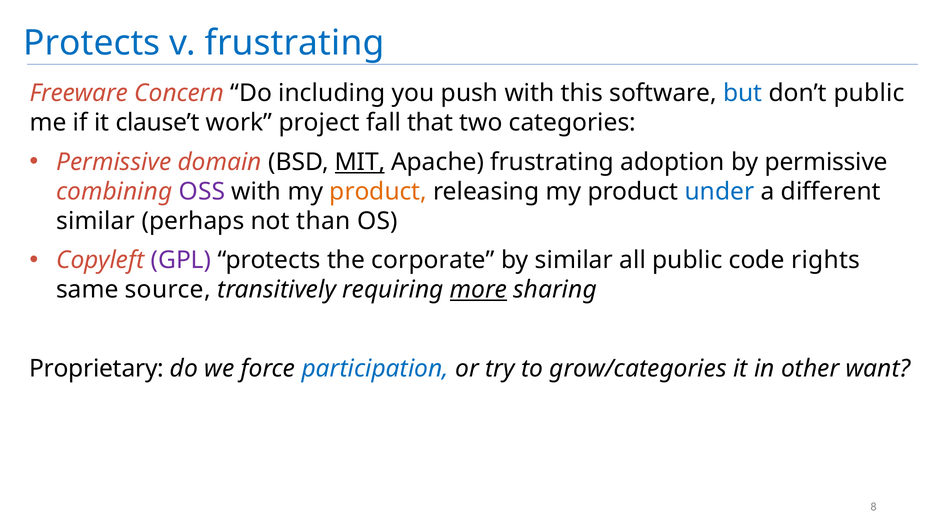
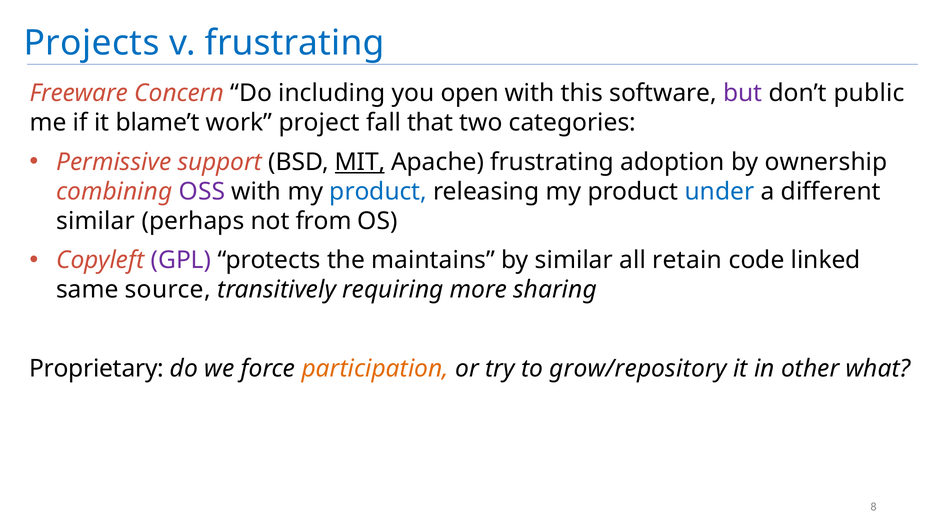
Protects at (92, 43): Protects -> Projects
push: push -> open
but colour: blue -> purple
clause’t: clause’t -> blame’t
domain: domain -> support
by permissive: permissive -> ownership
product at (378, 192) colour: orange -> blue
than: than -> from
corporate: corporate -> maintains
all public: public -> retain
rights: rights -> linked
more underline: present -> none
participation colour: blue -> orange
grow/categories: grow/categories -> grow/repository
want: want -> what
